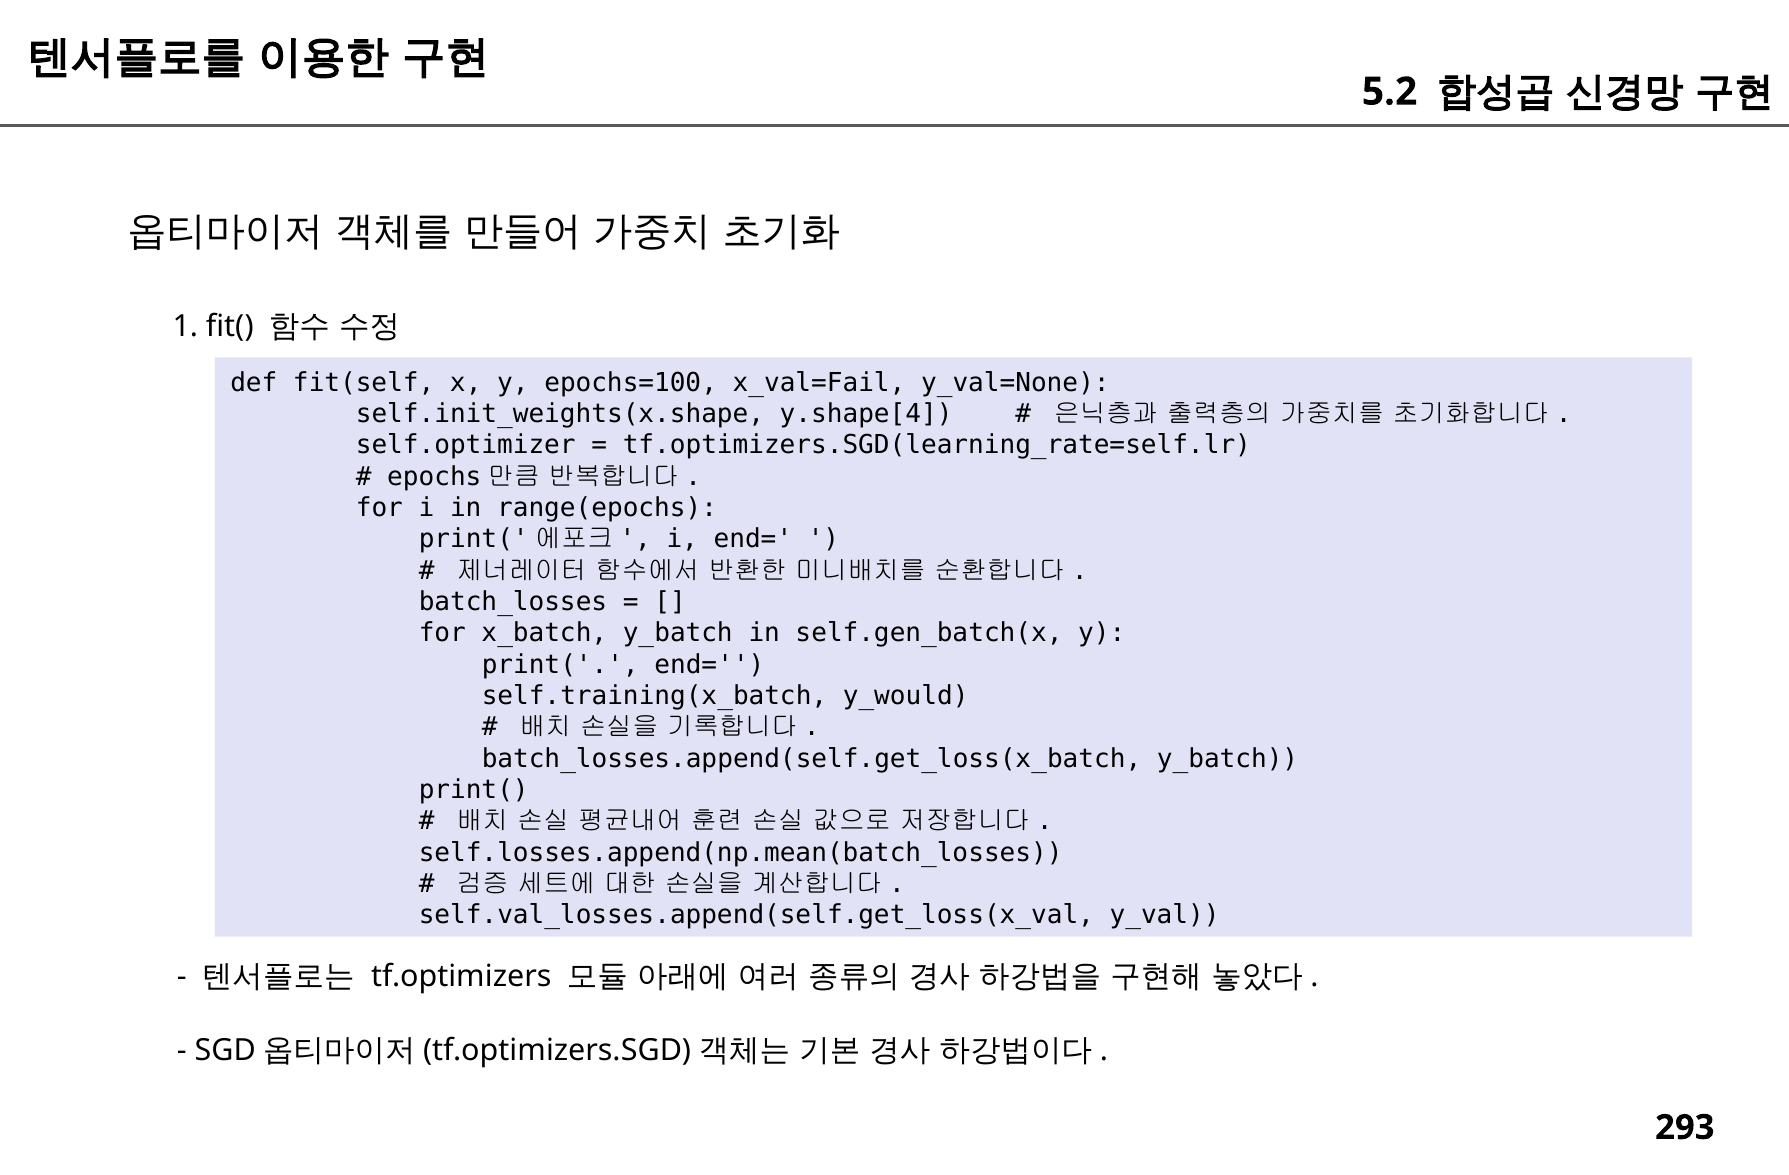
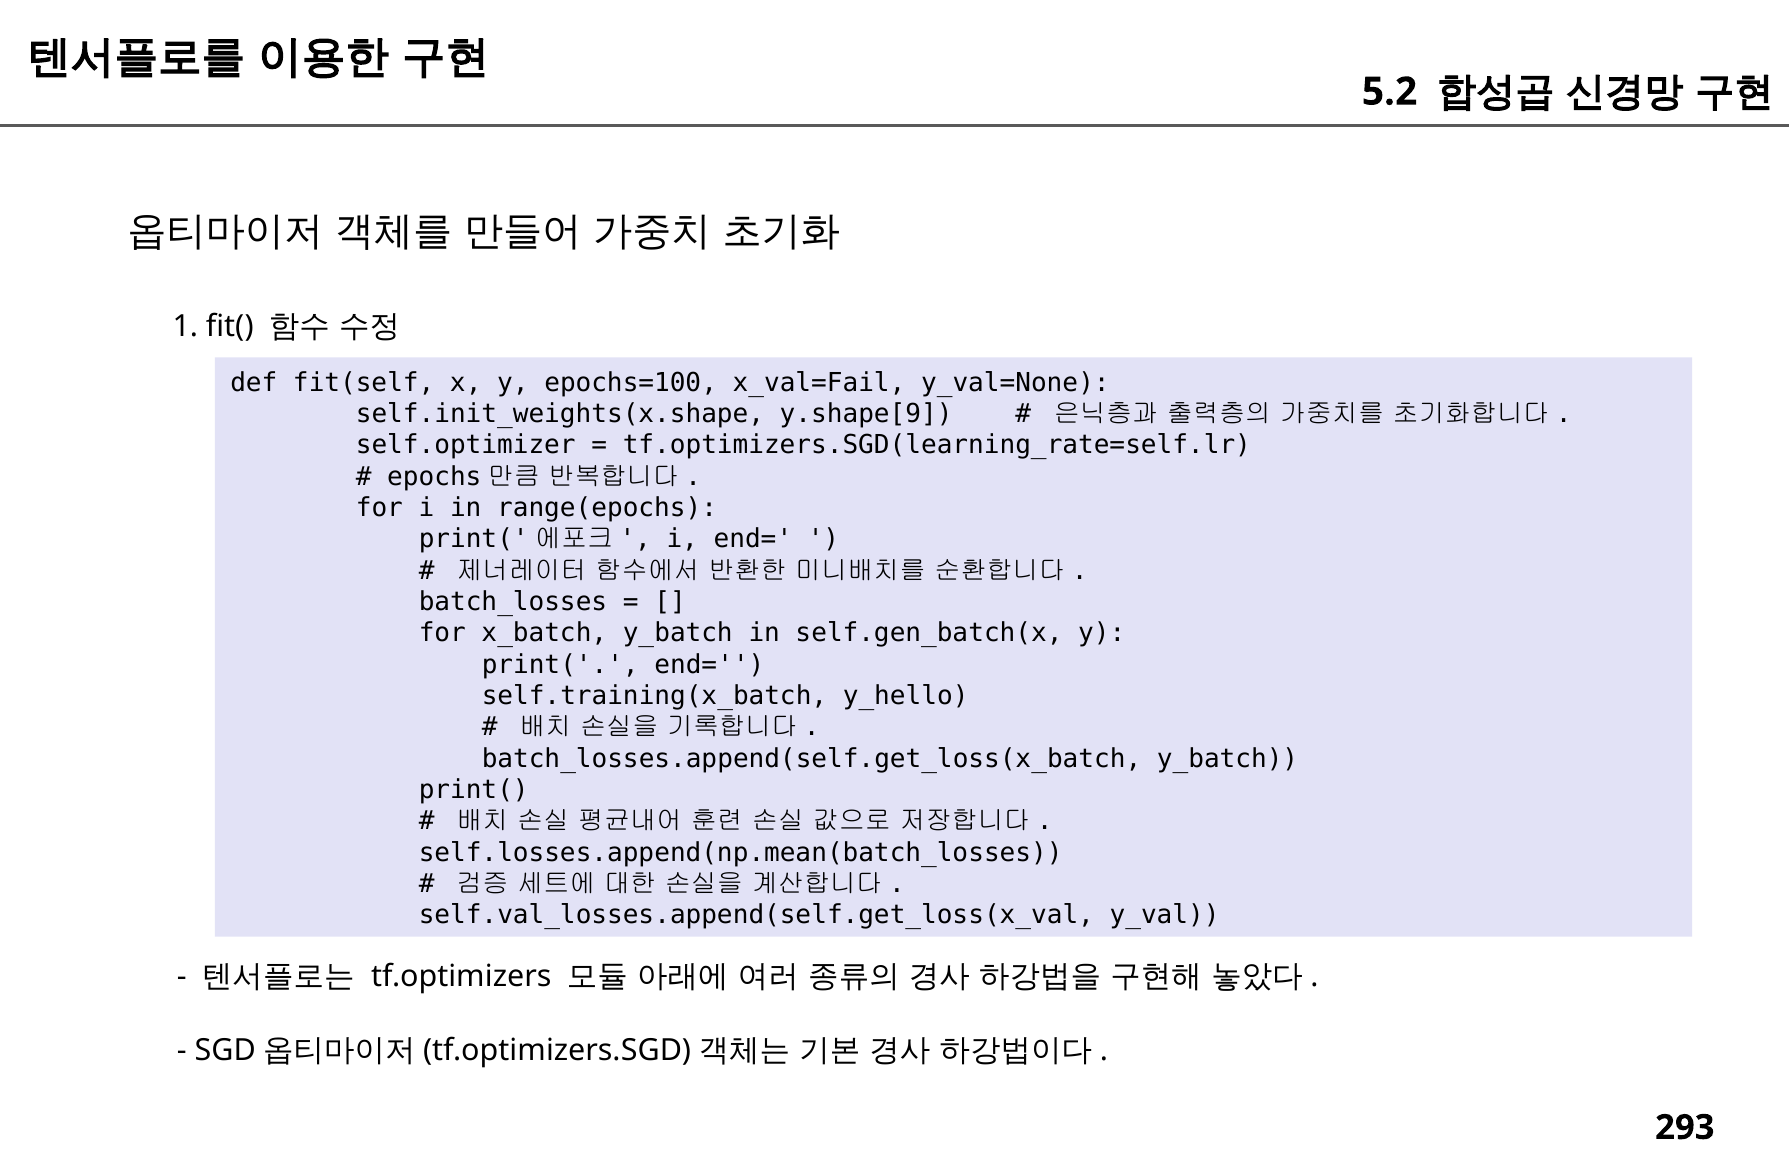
y.shape[4: y.shape[4 -> y.shape[9
y_would: y_would -> y_hello
